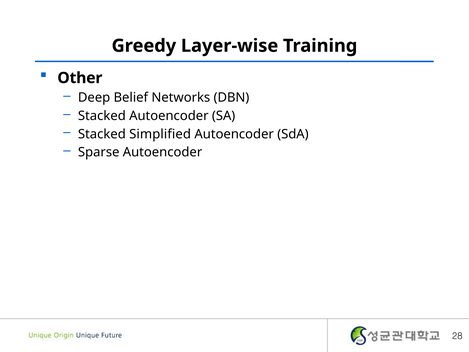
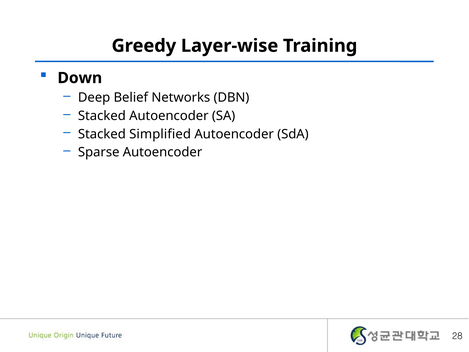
Other: Other -> Down
